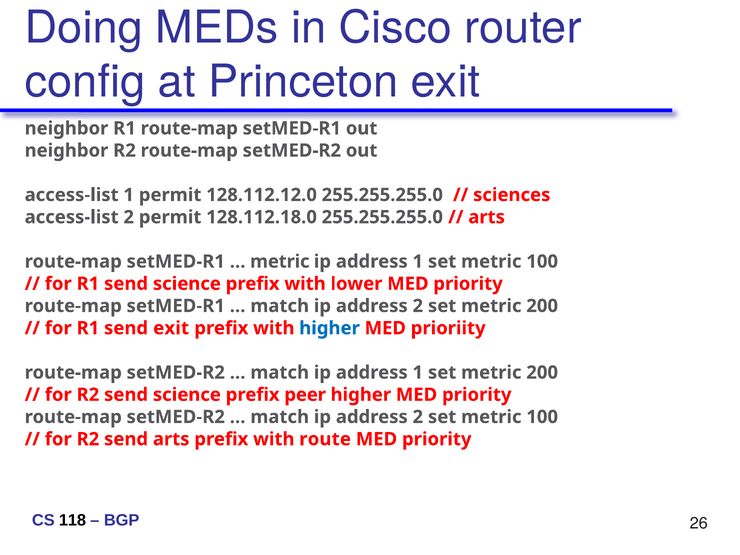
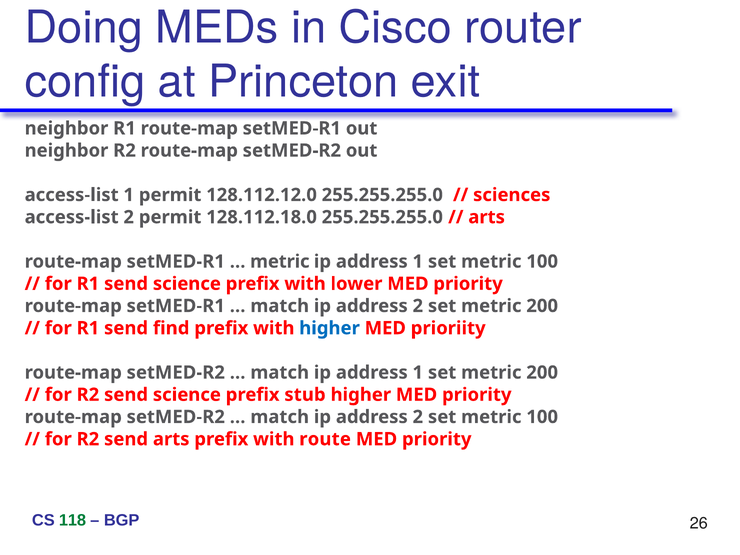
send exit: exit -> find
peer: peer -> stub
118 colour: black -> green
